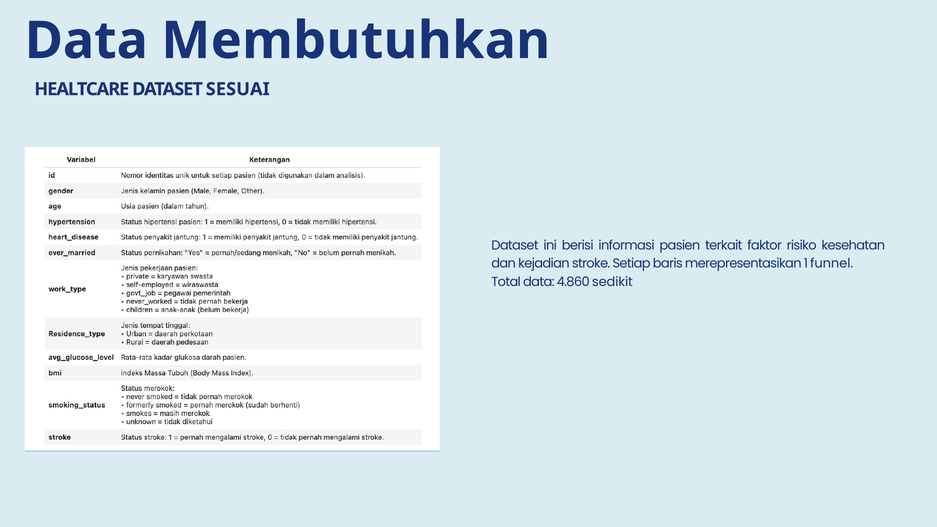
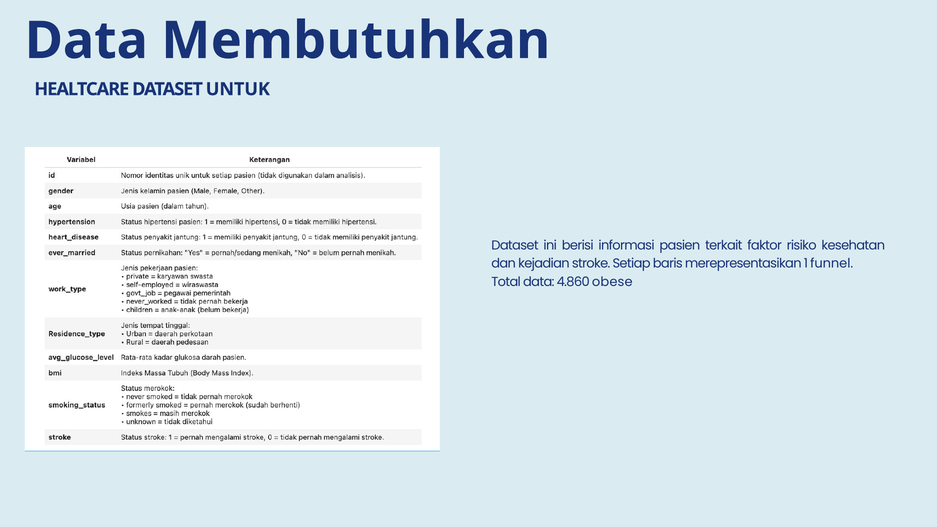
SESUAI: SESUAI -> UNTUK
sedikit: sedikit -> obese
